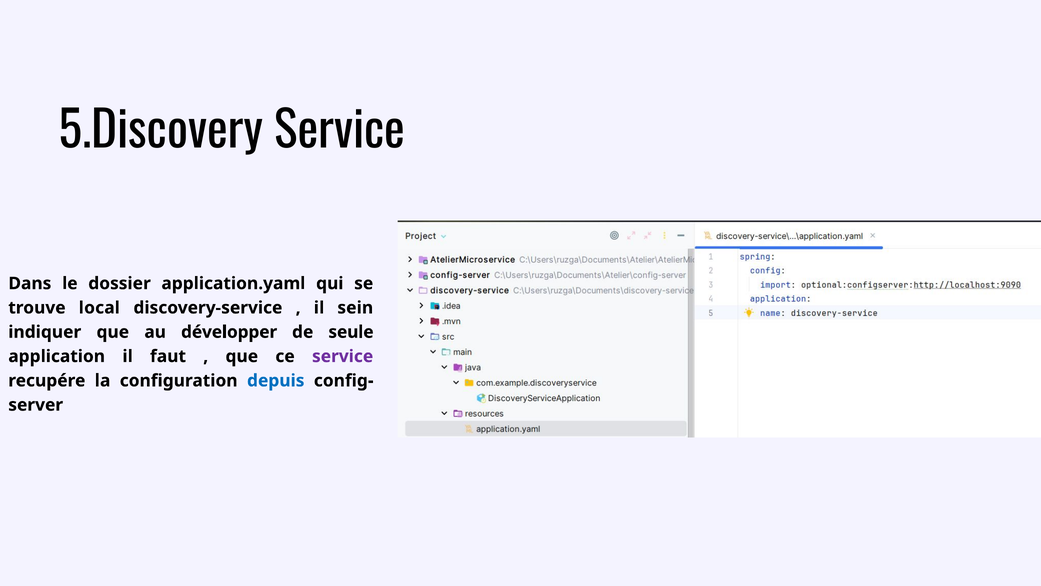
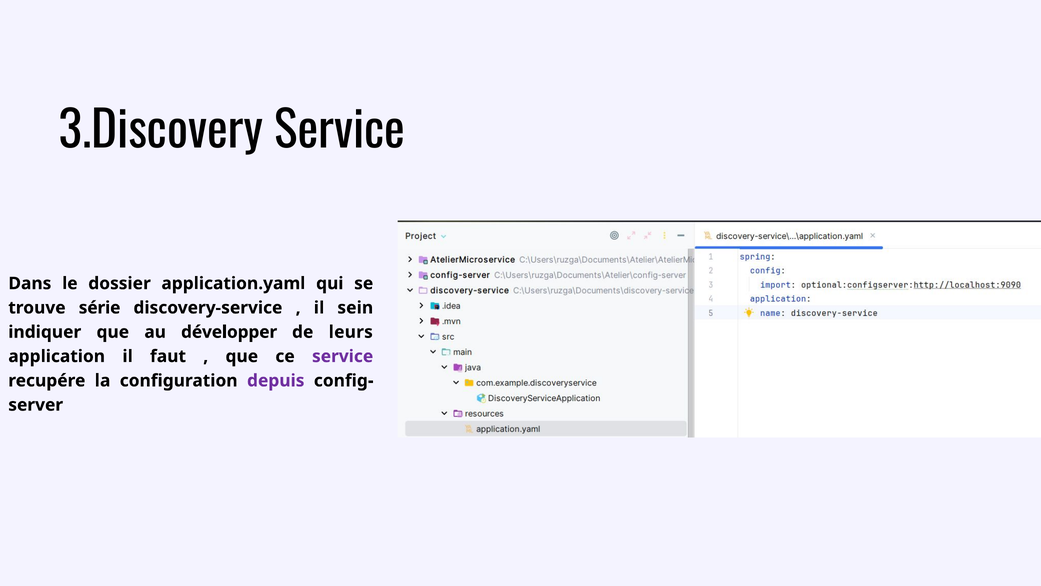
5.Discovery: 5.Discovery -> 3.Discovery
local: local -> série
seule: seule -> leurs
depuis colour: blue -> purple
